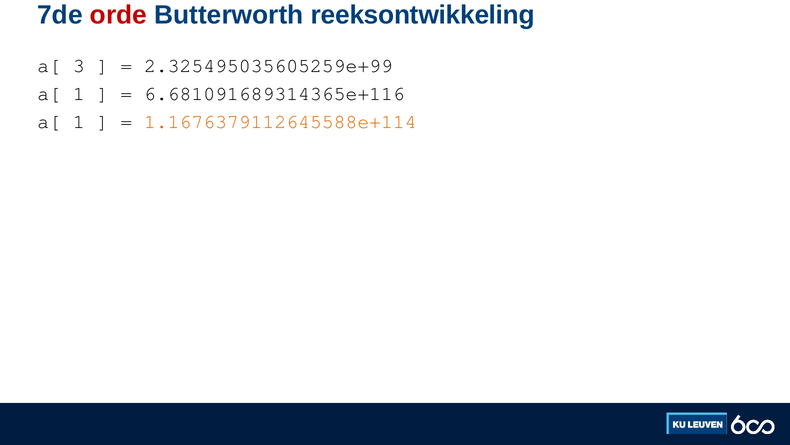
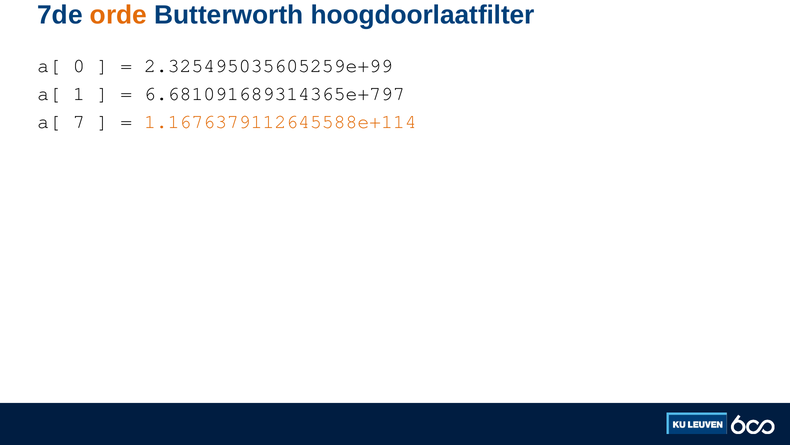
orde colour: red -> orange
reeksontwikkeling: reeksontwikkeling -> hoogdoorlaatfilter
3: 3 -> 0
6.681091689314365e+116: 6.681091689314365e+116 -> 6.681091689314365e+797
1 at (79, 122): 1 -> 7
